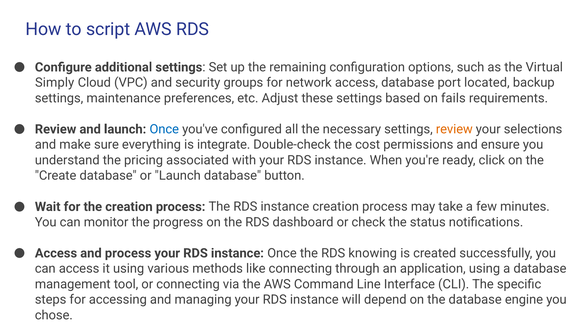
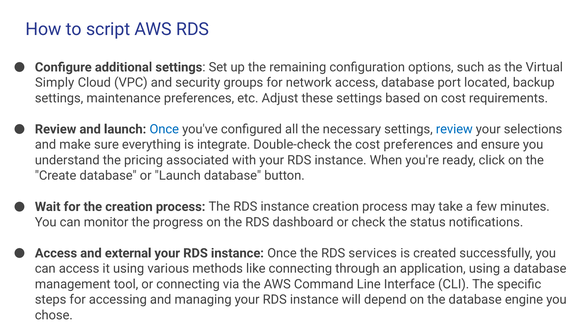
on fails: fails -> cost
review at (454, 129) colour: orange -> blue
cost permissions: permissions -> preferences
and process: process -> external
knowing: knowing -> services
